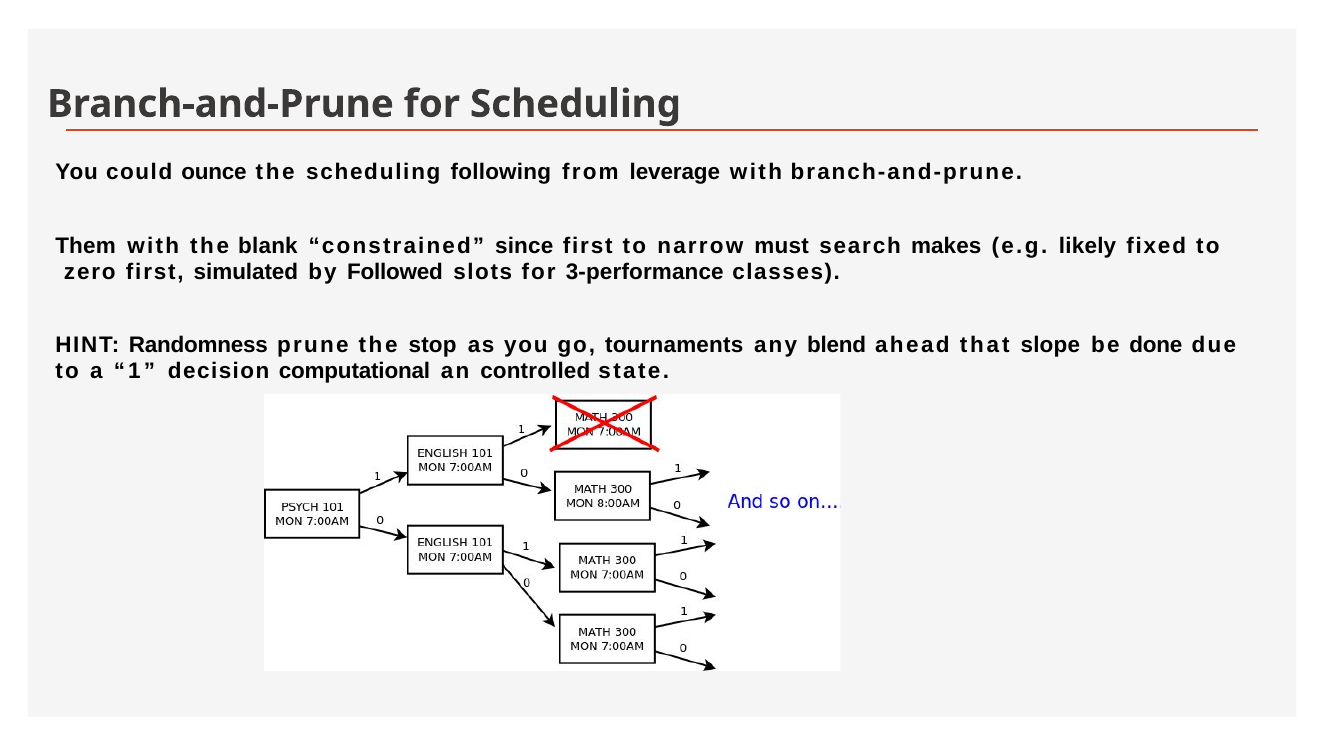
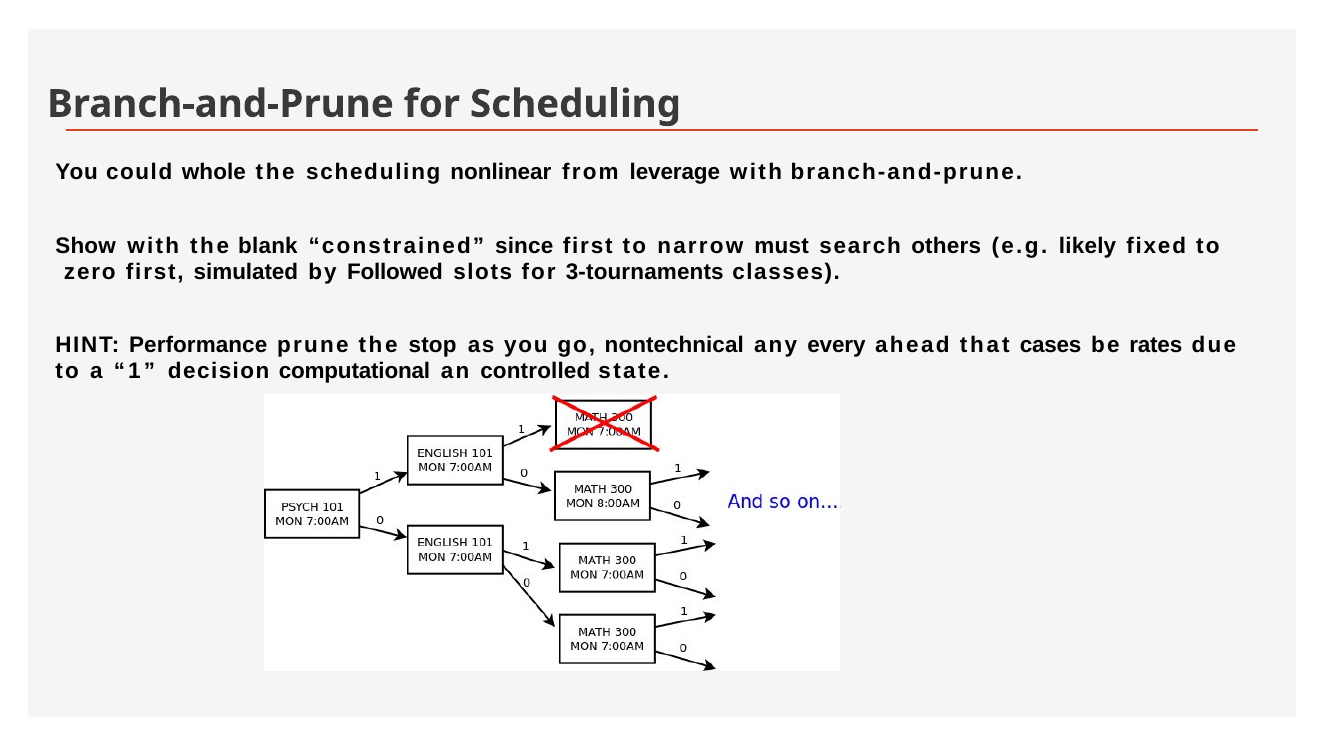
ounce: ounce -> whole
following: following -> nonlinear
Them: Them -> Show
makes: makes -> others
3-performance: 3-performance -> 3-tournaments
Randomness: Randomness -> Performance
tournaments: tournaments -> nontechnical
blend: blend -> every
slope: slope -> cases
done: done -> rates
